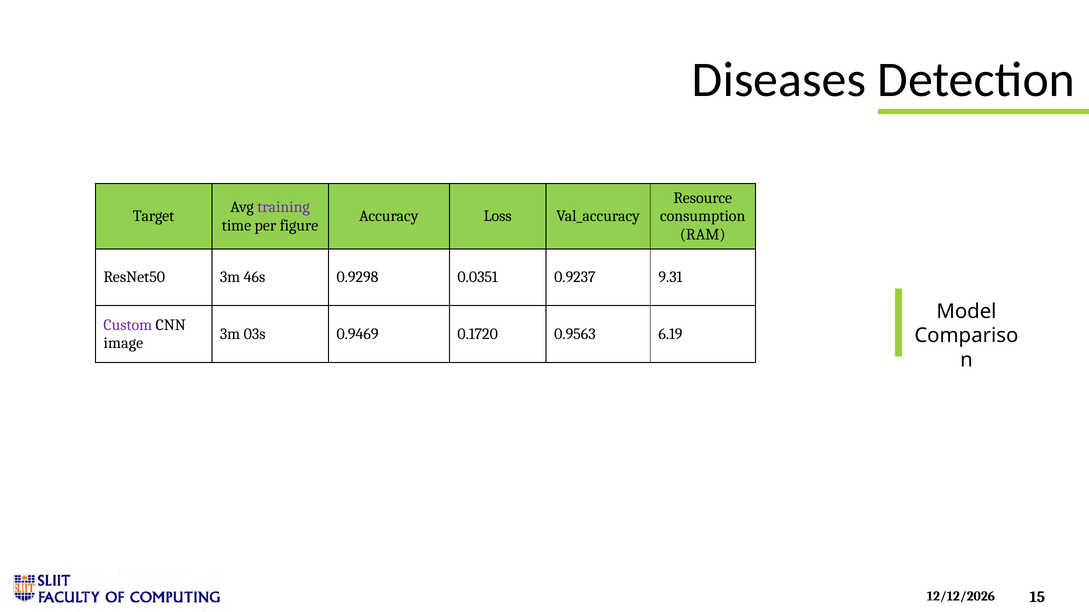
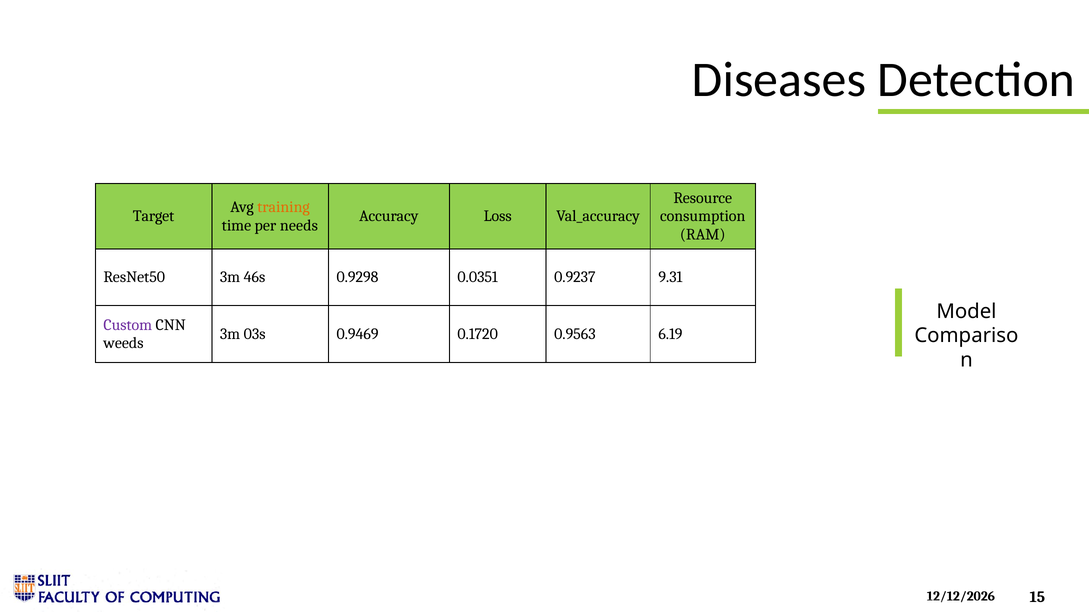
training colour: purple -> orange
figure: figure -> needs
image: image -> weeds
